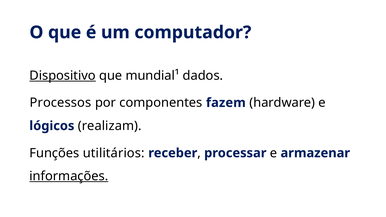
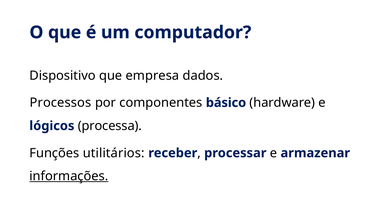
Dispositivo underline: present -> none
mundial¹: mundial¹ -> empresa
fazem: fazem -> básico
realizam: realizam -> processa
